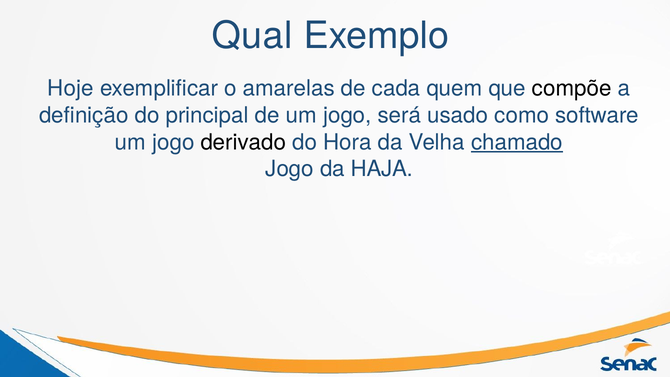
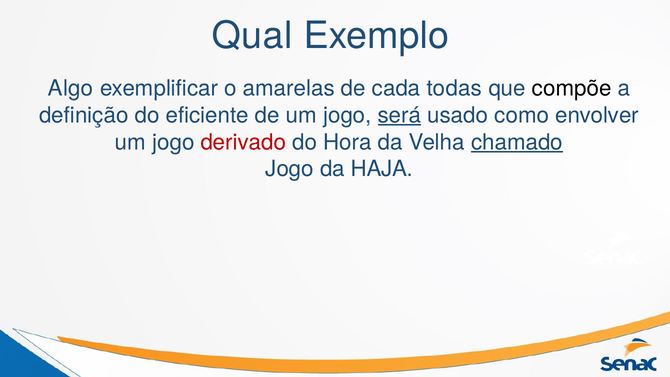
Hoje: Hoje -> Algo
quem: quem -> todas
principal: principal -> eficiente
será underline: none -> present
software: software -> envolver
derivado colour: black -> red
